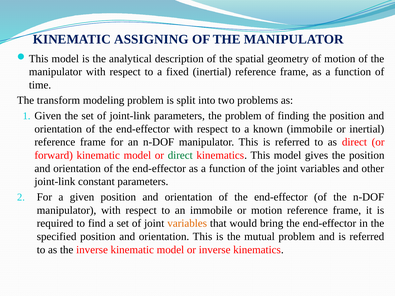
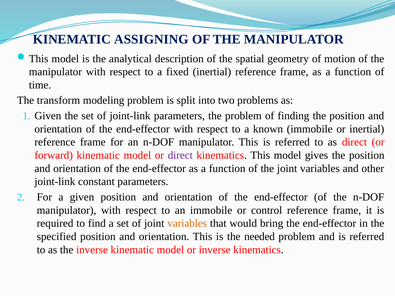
direct at (180, 155) colour: green -> purple
or motion: motion -> control
mutual: mutual -> needed
